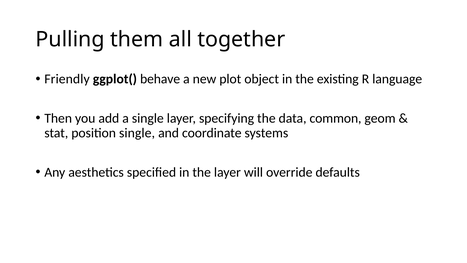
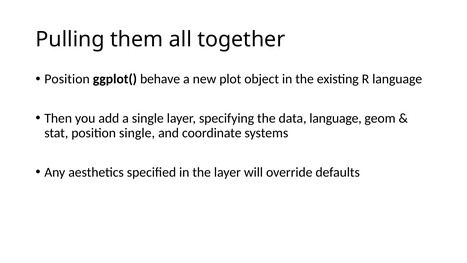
Friendly at (67, 79): Friendly -> Position
data common: common -> language
